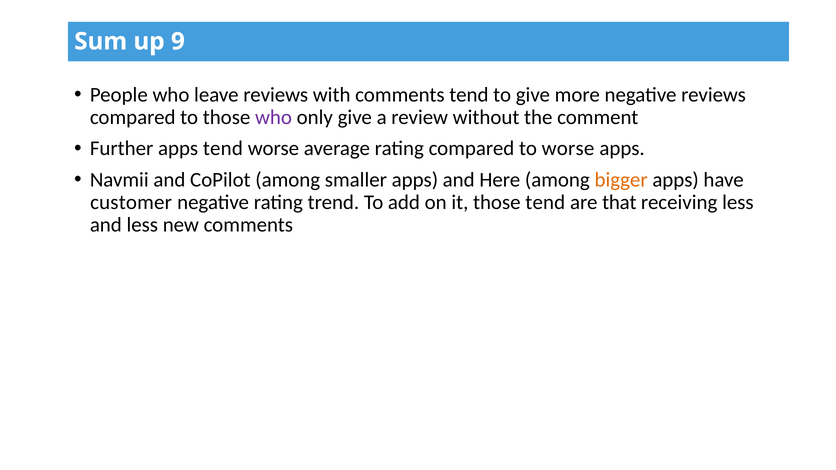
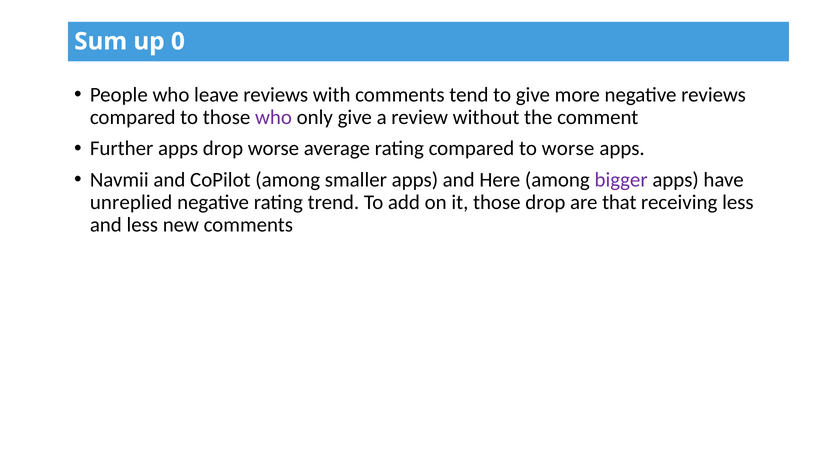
9: 9 -> 0
apps tend: tend -> drop
bigger colour: orange -> purple
customer: customer -> unreplied
those tend: tend -> drop
